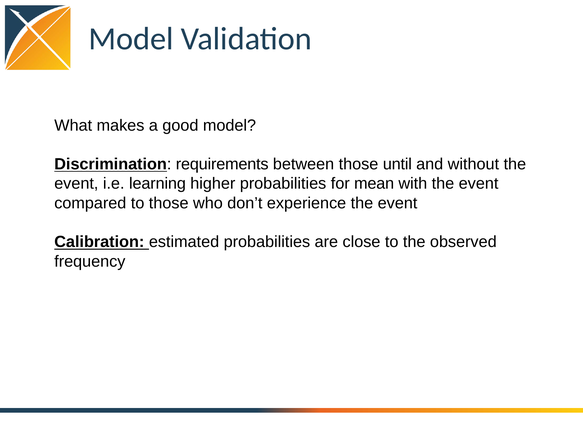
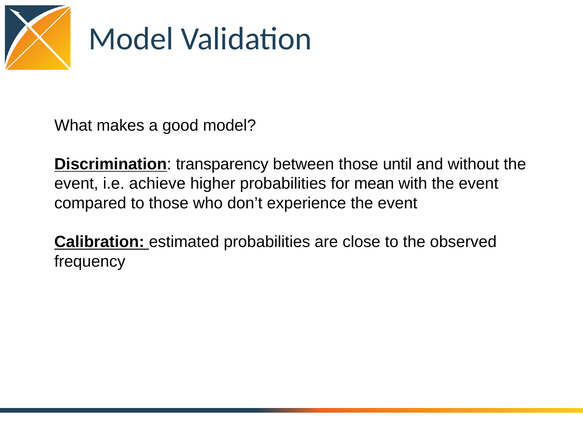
requirements: requirements -> transparency
learning: learning -> achieve
